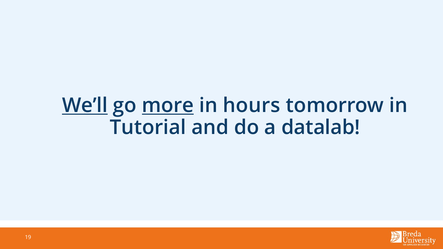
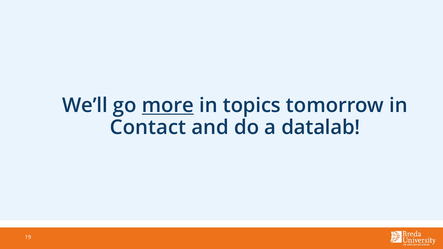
We’ll underline: present -> none
hours: hours -> topics
Tutorial: Tutorial -> Contact
